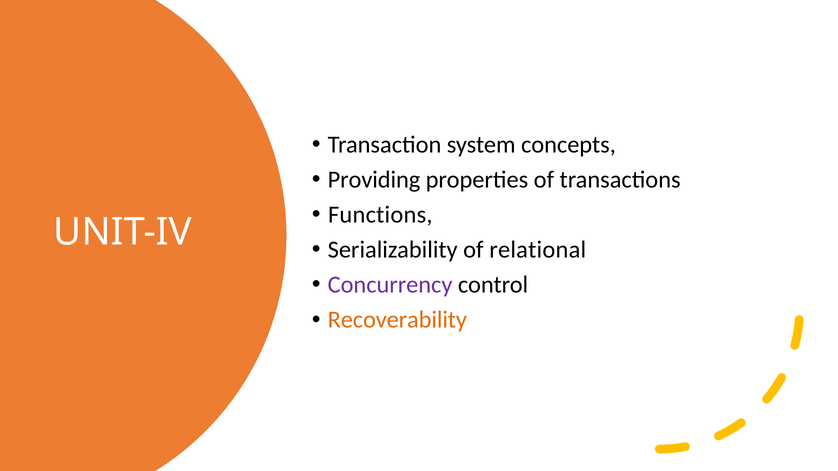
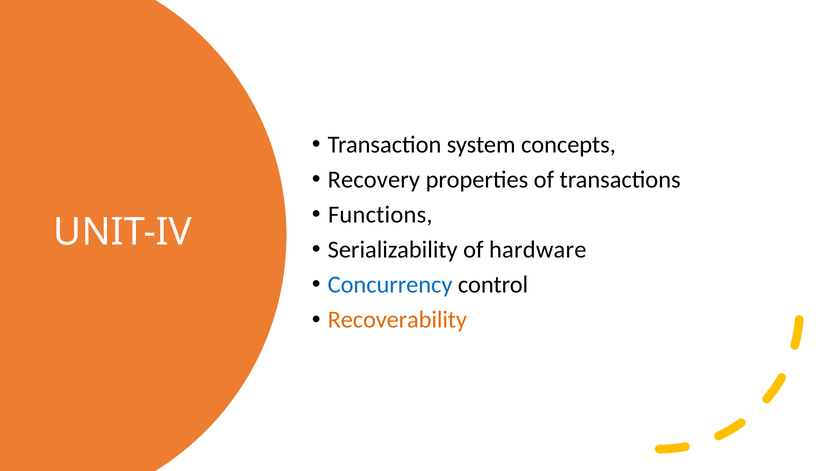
Providing: Providing -> Recovery
relational: relational -> hardware
Concurrency colour: purple -> blue
